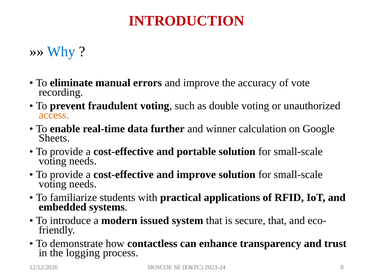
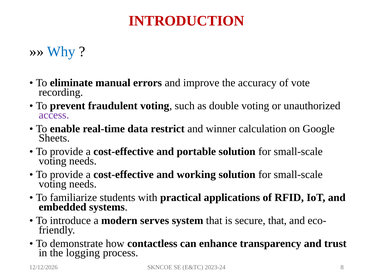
access colour: orange -> purple
further: further -> restrict
cost-effective and improve: improve -> working
issued: issued -> serves
